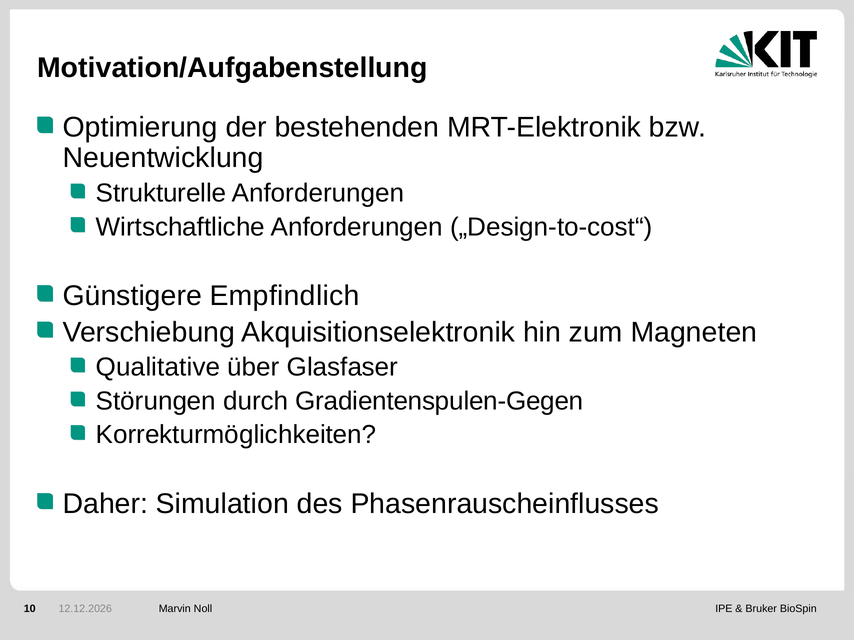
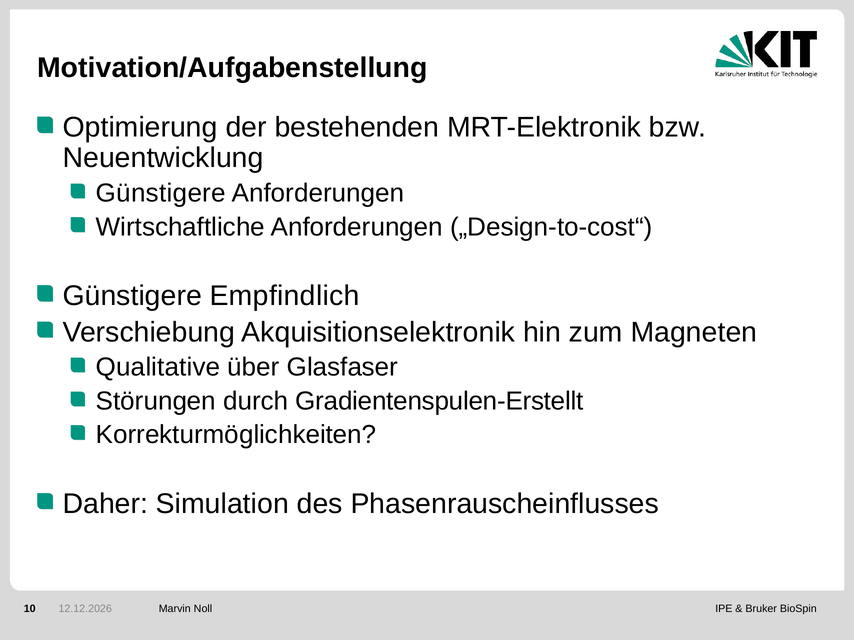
Strukturelle at (161, 193): Strukturelle -> Günstigere
Gradientenspulen-Gegen: Gradientenspulen-Gegen -> Gradientenspulen-Erstellt
